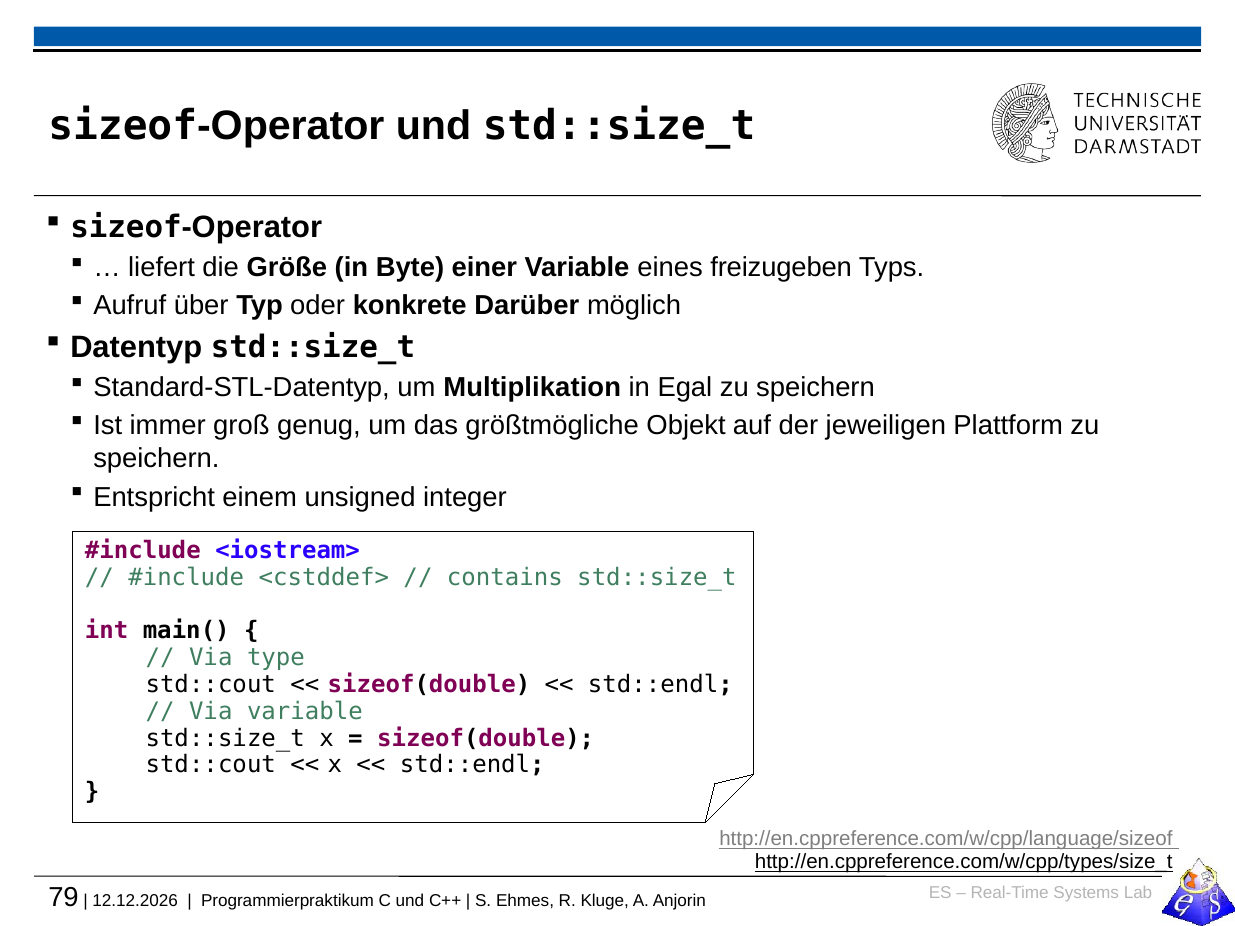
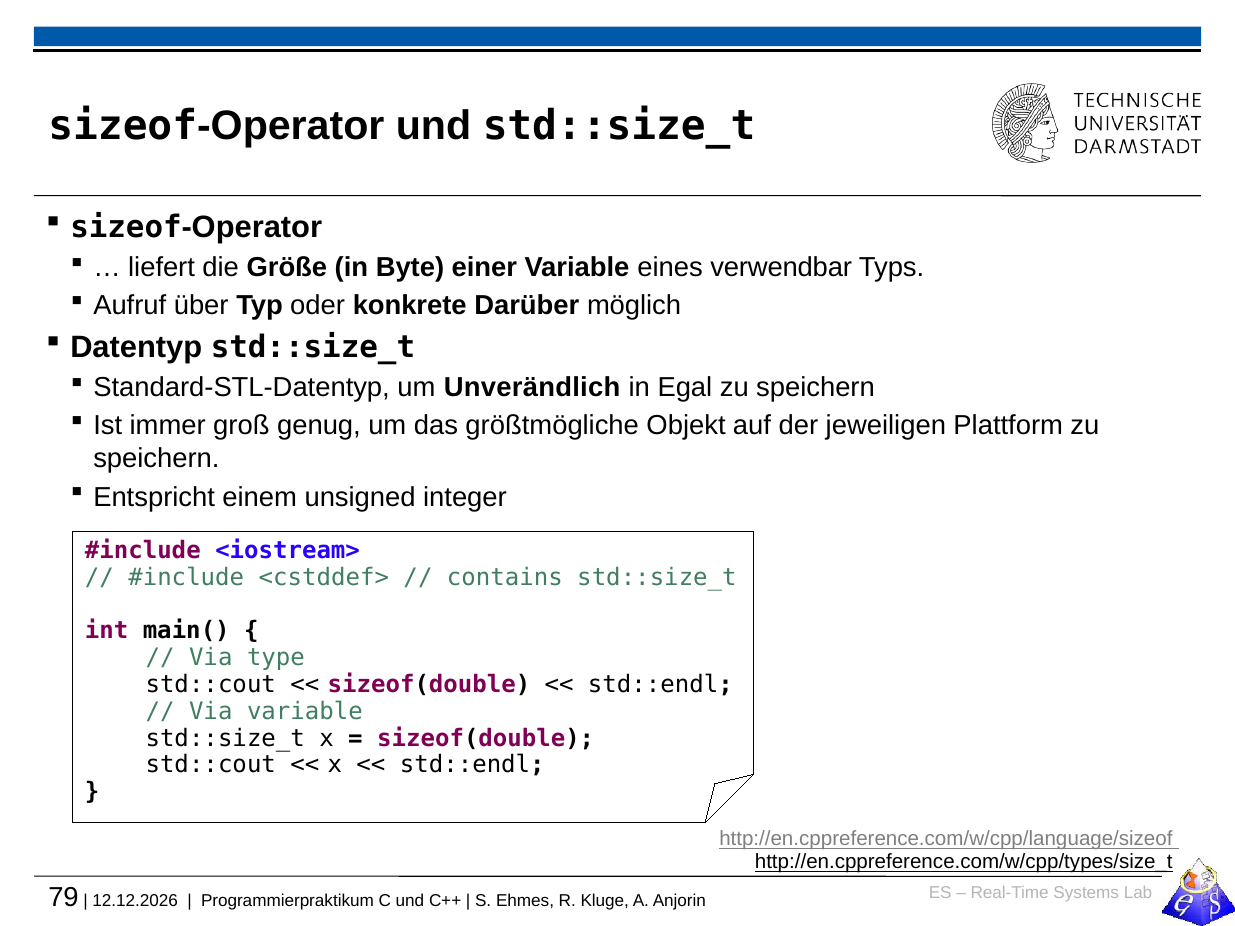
freizugeben: freizugeben -> verwendbar
Multiplikation: Multiplikation -> Unverändlich
